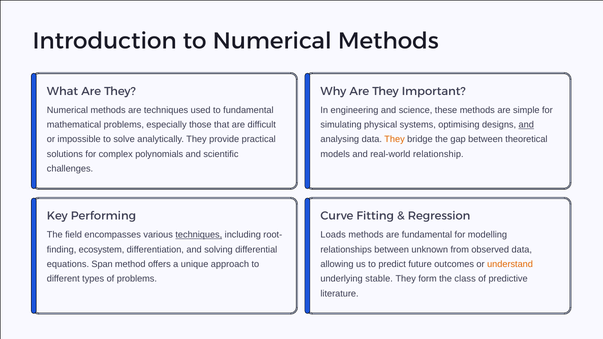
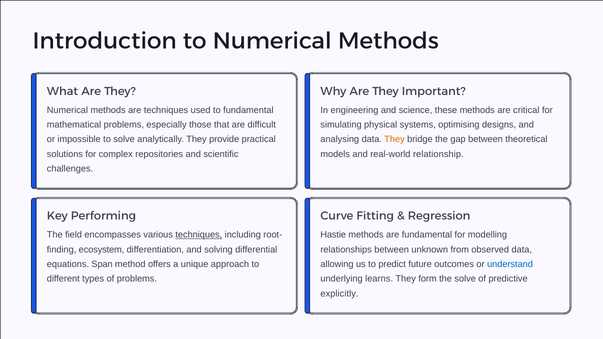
simple: simple -> critical
and at (526, 125) underline: present -> none
polynomials: polynomials -> repositories
Loads: Loads -> Hastie
understand colour: orange -> blue
stable: stable -> learns
the class: class -> solve
literature: literature -> explicitly
